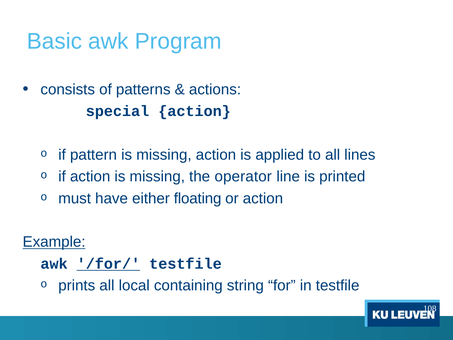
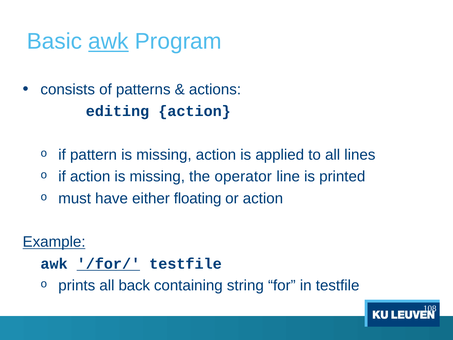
awk at (108, 41) underline: none -> present
special: special -> editing
local: local -> back
